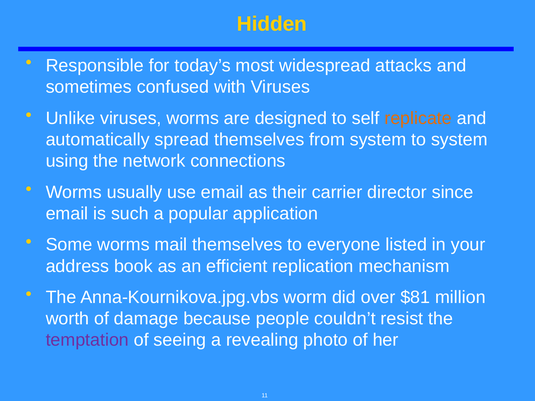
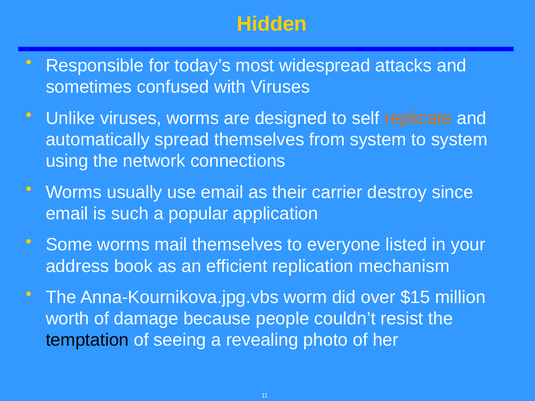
director: director -> destroy
$81: $81 -> $15
temptation colour: purple -> black
